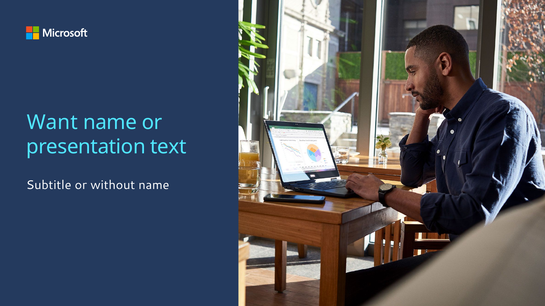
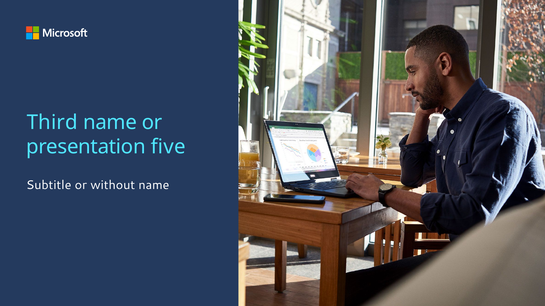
Want: Want -> Third
text: text -> five
